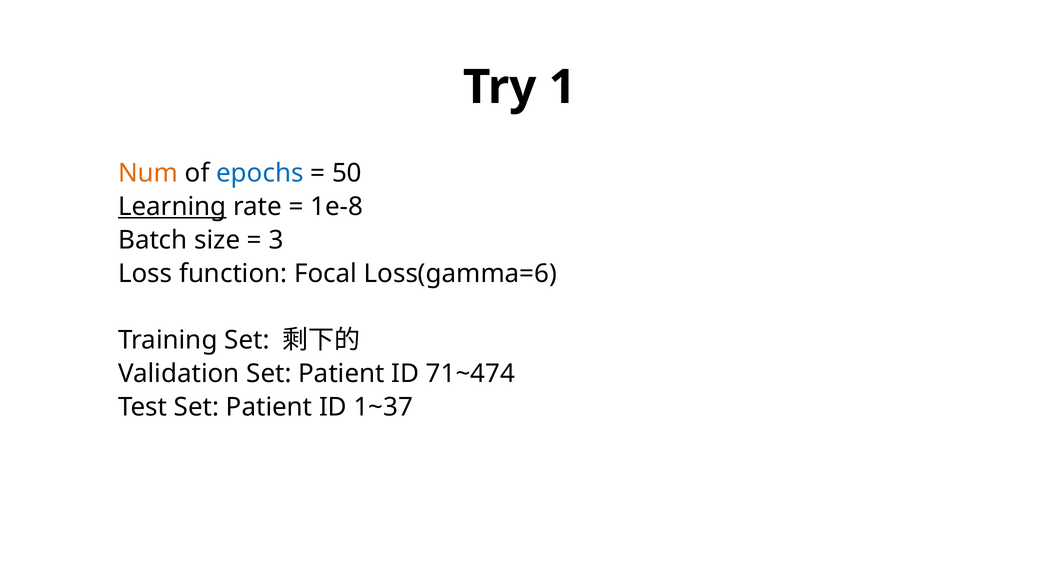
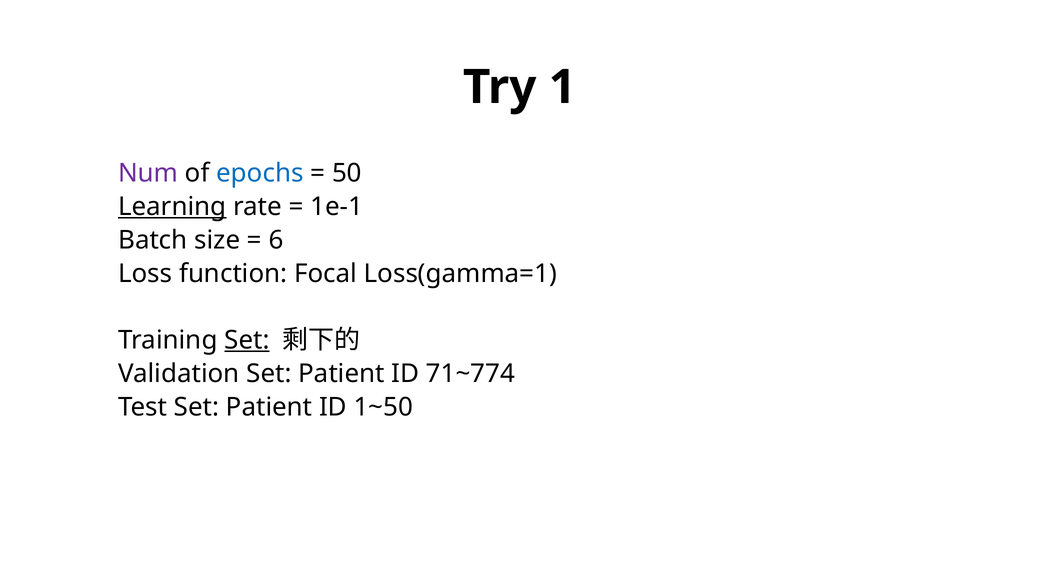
Num colour: orange -> purple
1e-8: 1e-8 -> 1e-1
3: 3 -> 6
Loss(gamma=6: Loss(gamma=6 -> Loss(gamma=1
Set at (247, 341) underline: none -> present
71~474: 71~474 -> 71~774
1~37: 1~37 -> 1~50
